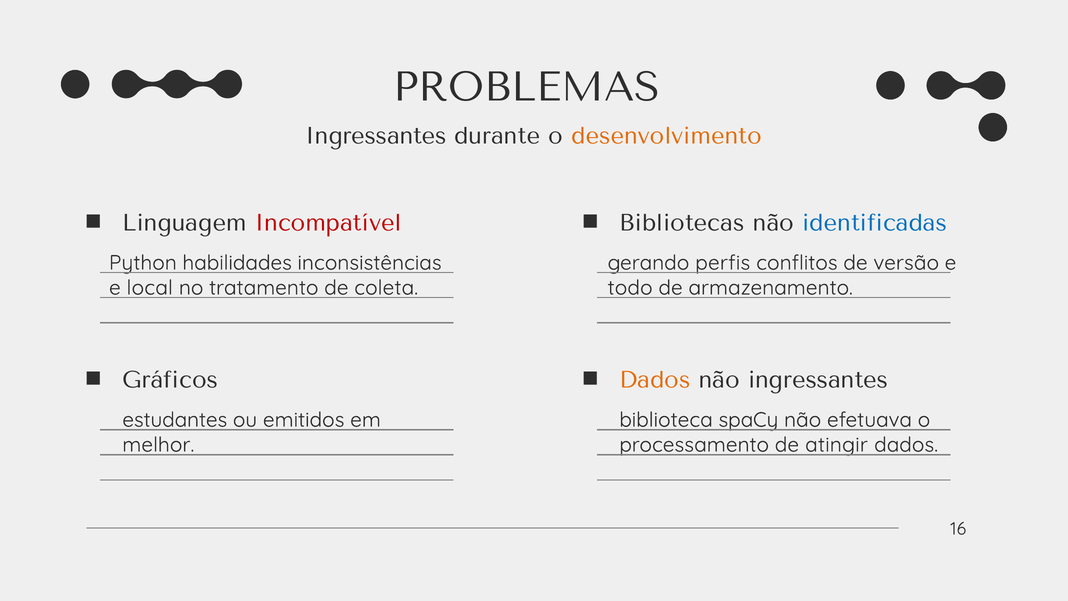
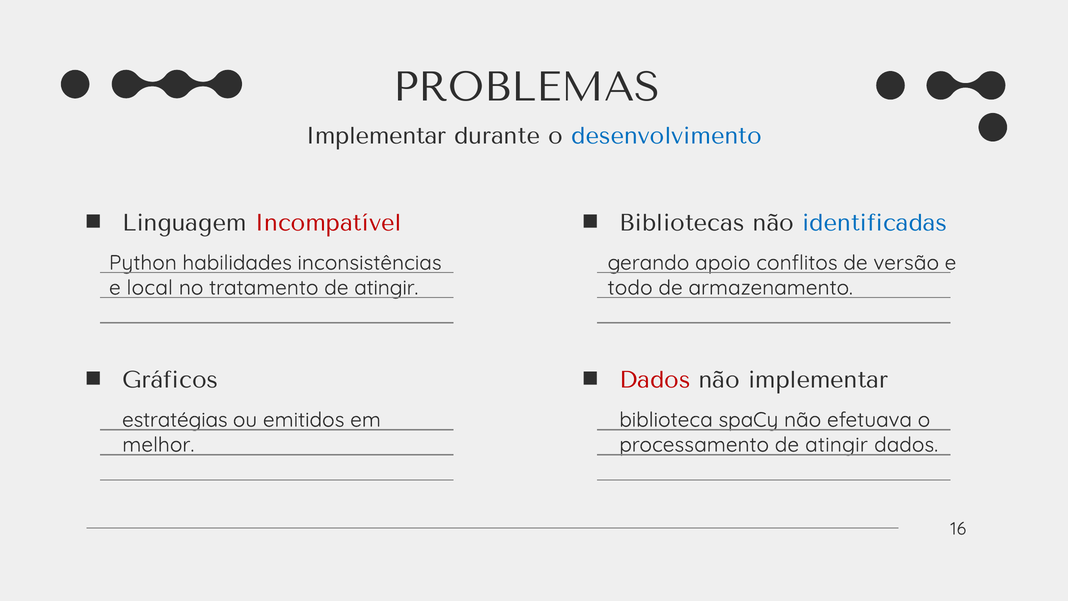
Ingressantes at (376, 136): Ingressantes -> Implementar
desenvolvimento colour: orange -> blue
perfis: perfis -> apoio
tratamento de coleta: coleta -> atingir
Dados at (655, 380) colour: orange -> red
não ingressantes: ingressantes -> implementar
estudantes: estudantes -> estratégias
